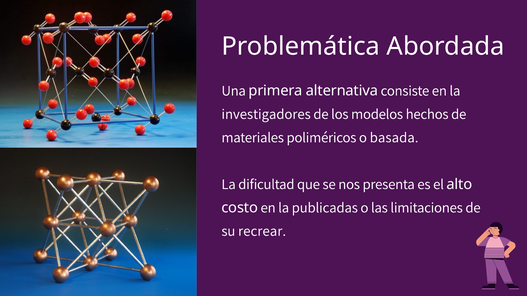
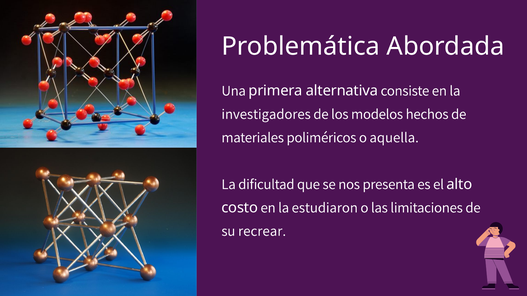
basada: basada -> aquella
publicadas: publicadas -> estudiaron
